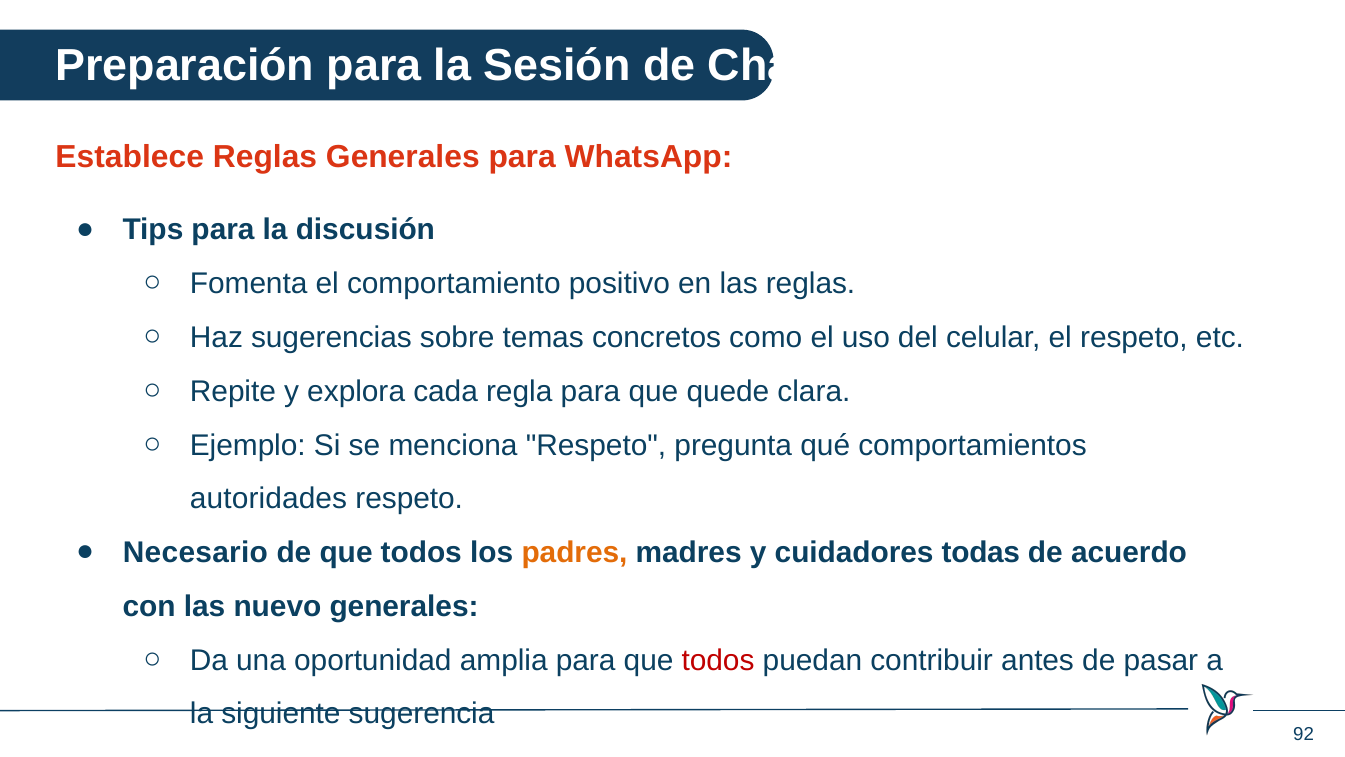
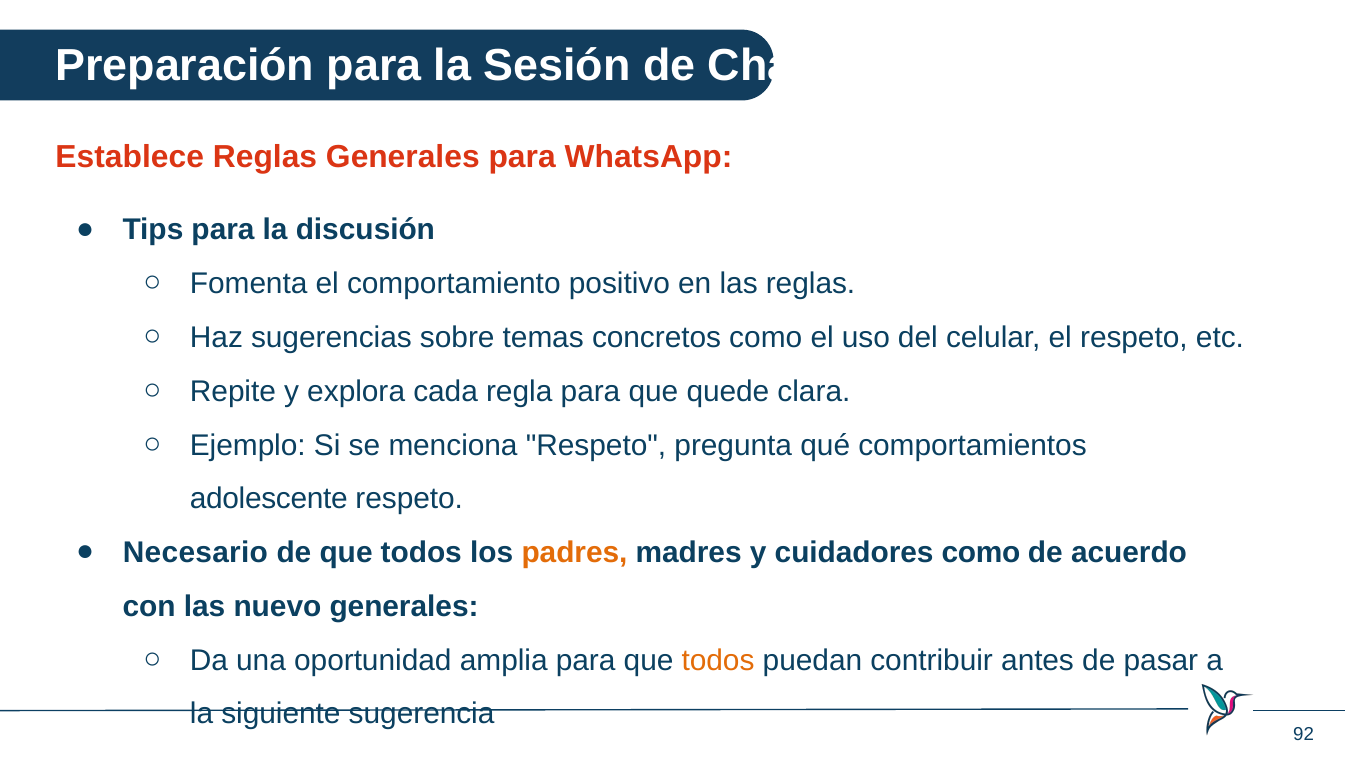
autoridades: autoridades -> adolescente
cuidadores todas: todas -> como
todos at (718, 660) colour: red -> orange
